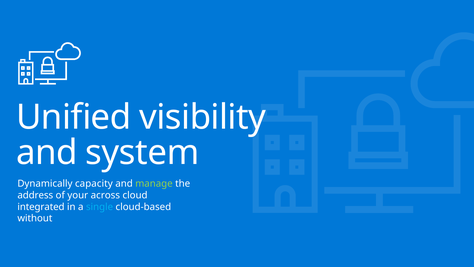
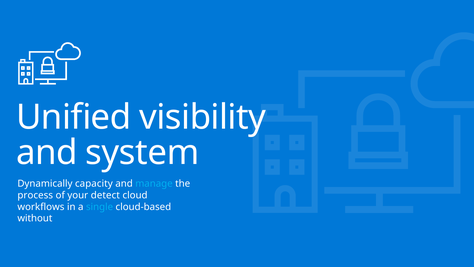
manage colour: light green -> light blue
address: address -> process
across: across -> detect
integrated: integrated -> workflows
